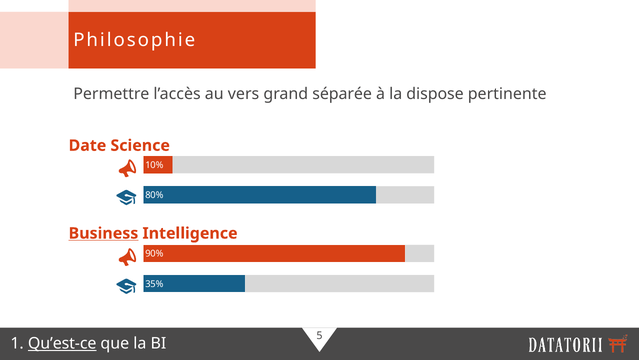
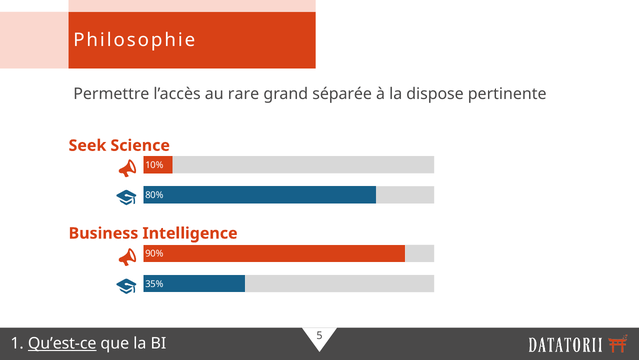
vers: vers -> rare
Date: Date -> Seek
Business underline: present -> none
